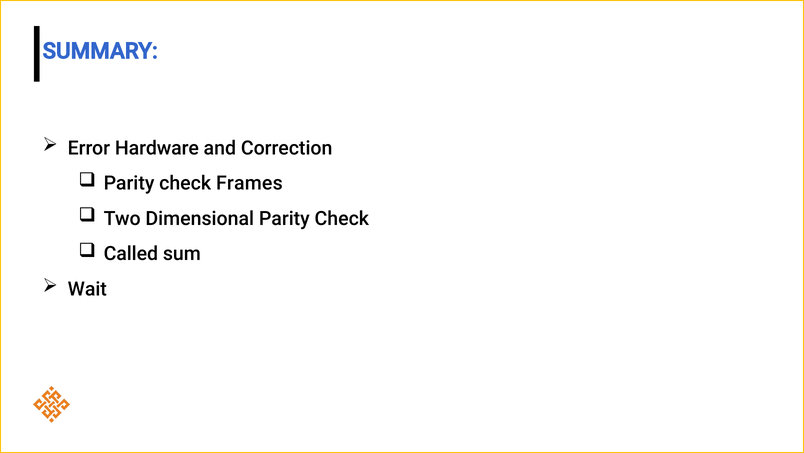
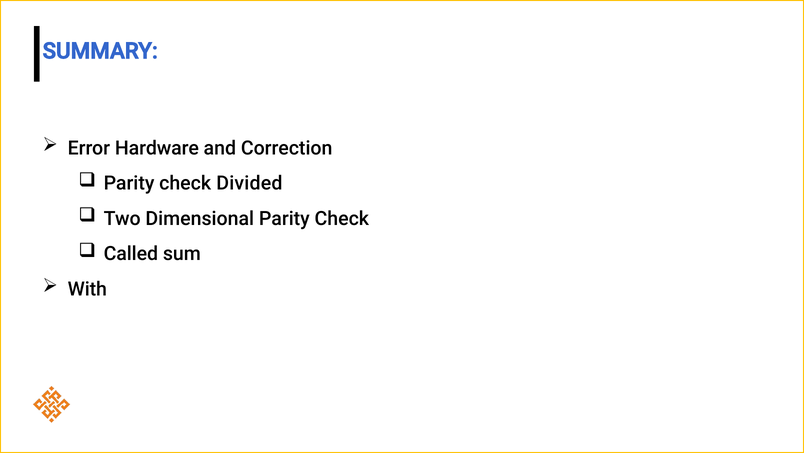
Frames: Frames -> Divided
Wait: Wait -> With
